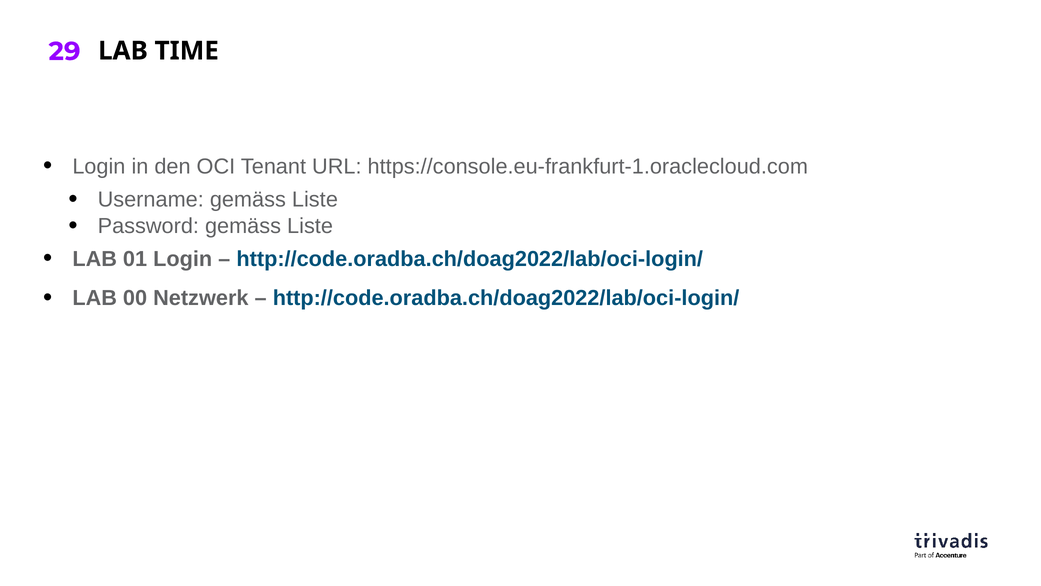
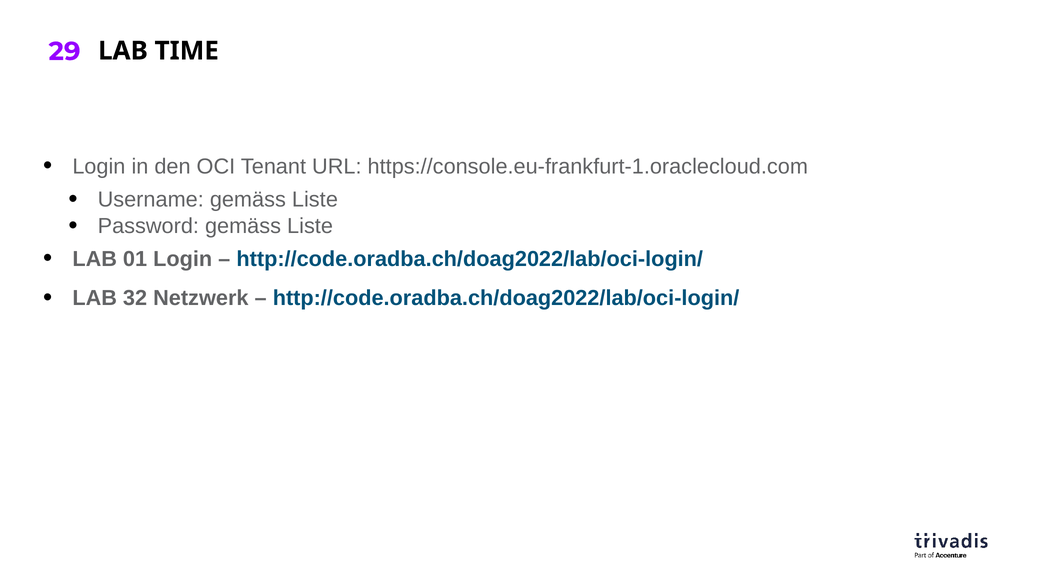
00: 00 -> 32
